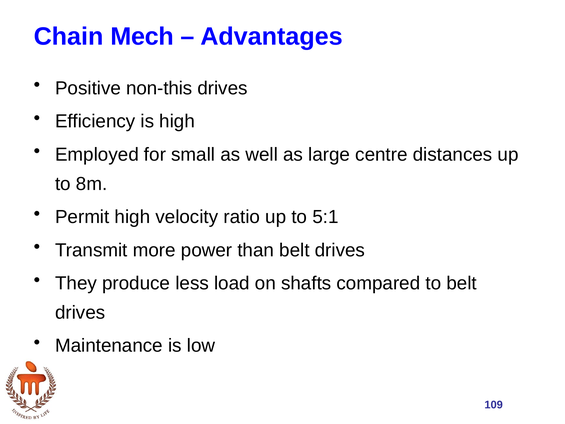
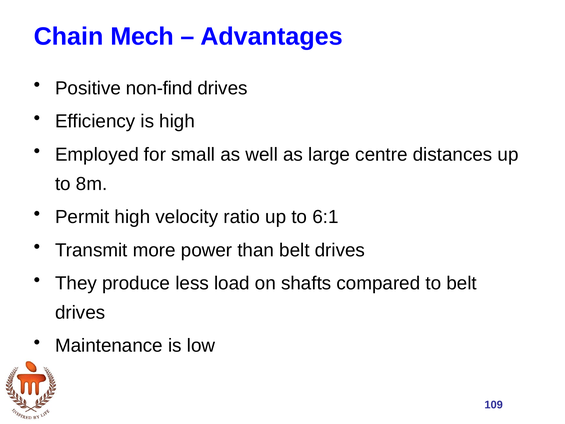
non-this: non-this -> non-find
5:1: 5:1 -> 6:1
